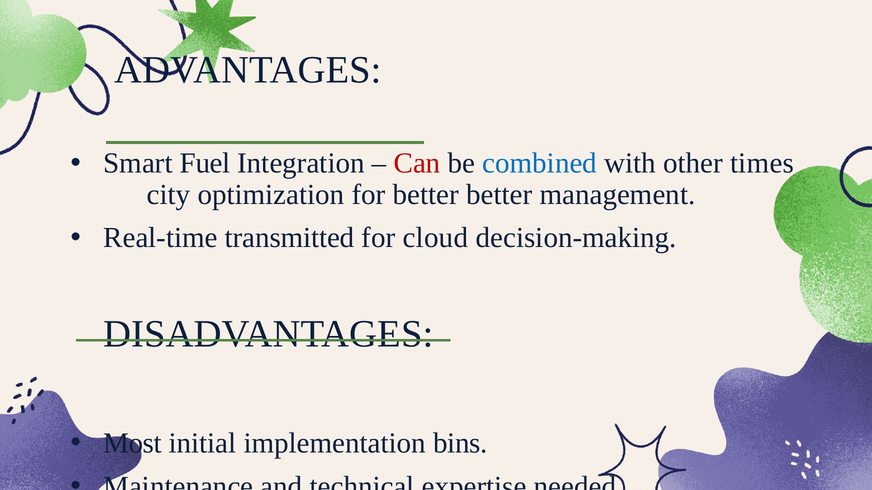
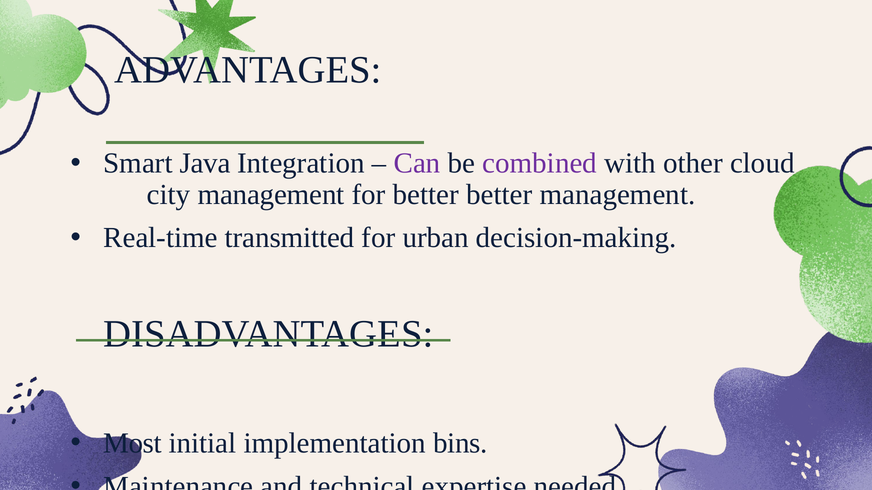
Fuel: Fuel -> Java
Can colour: red -> purple
combined colour: blue -> purple
times: times -> cloud
city optimization: optimization -> management
cloud: cloud -> urban
